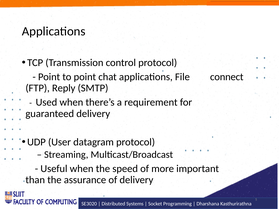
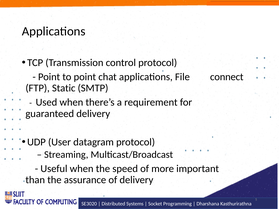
Reply: Reply -> Static
